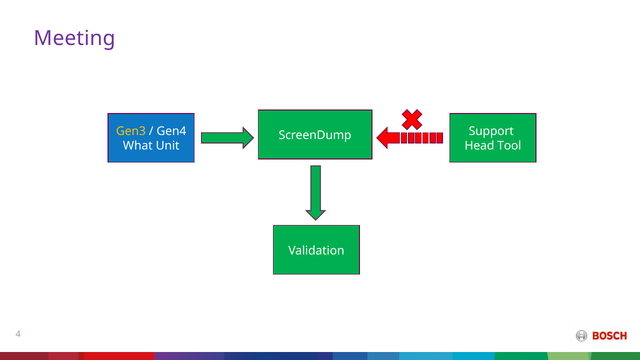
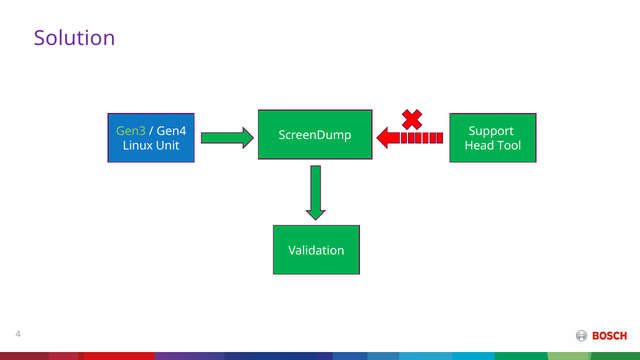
Meeting: Meeting -> Solution
Gen3 colour: yellow -> light green
What: What -> Linux
